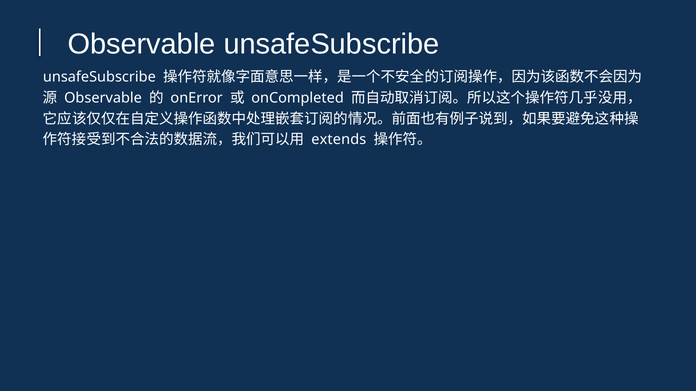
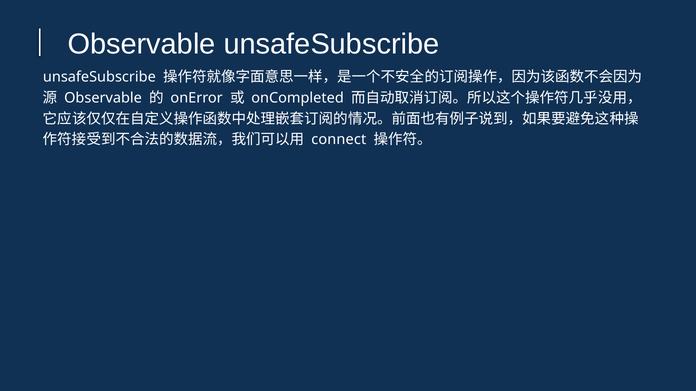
extends: extends -> connect
